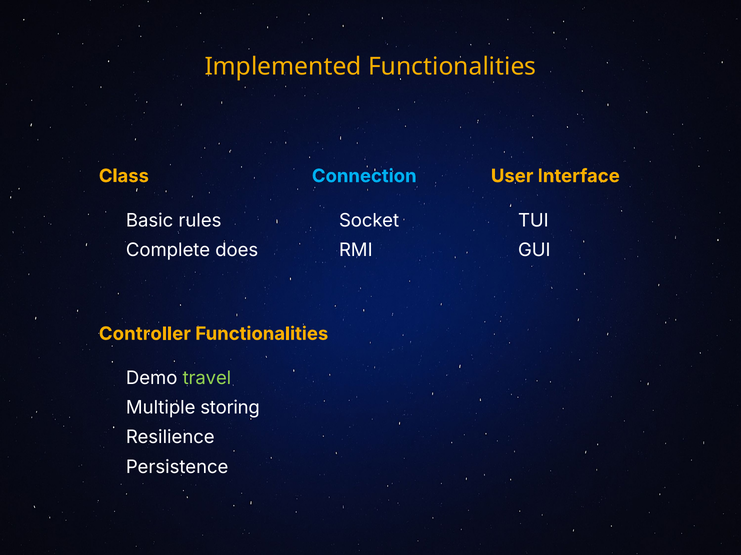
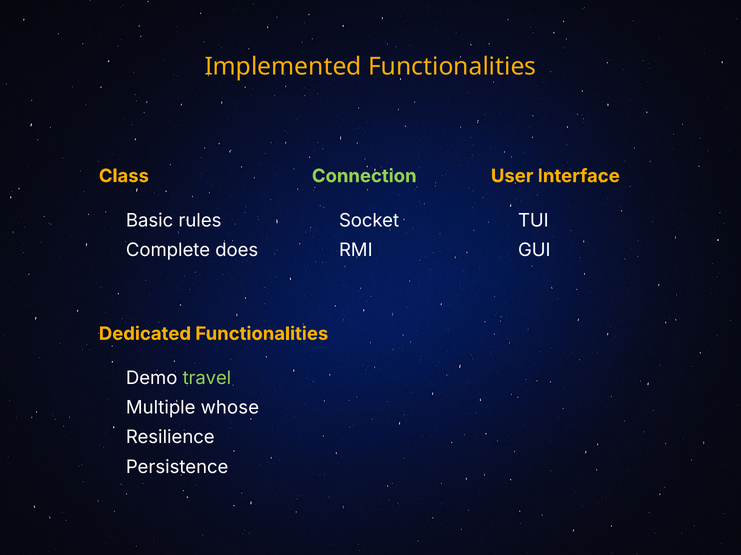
Connection colour: light blue -> light green
Controller: Controller -> Dedicated
storing: storing -> whose
